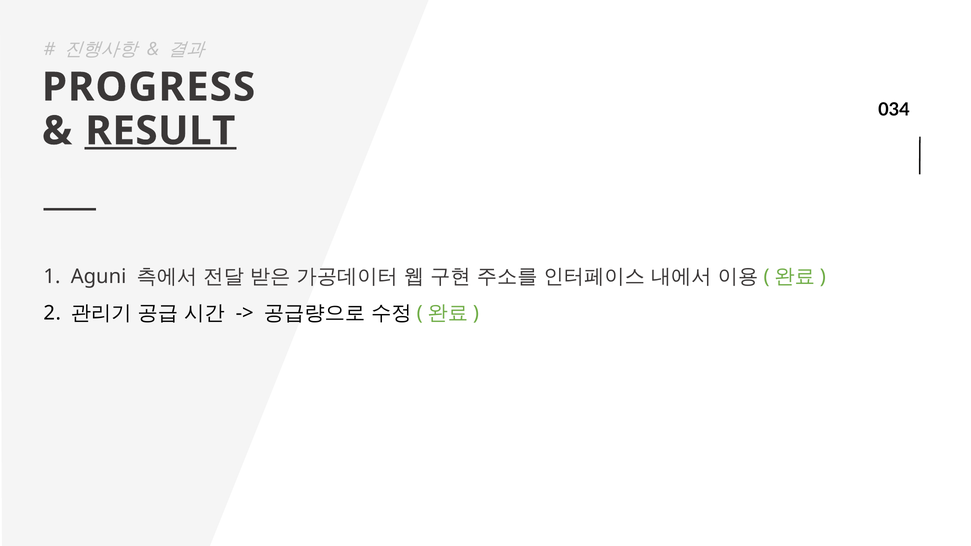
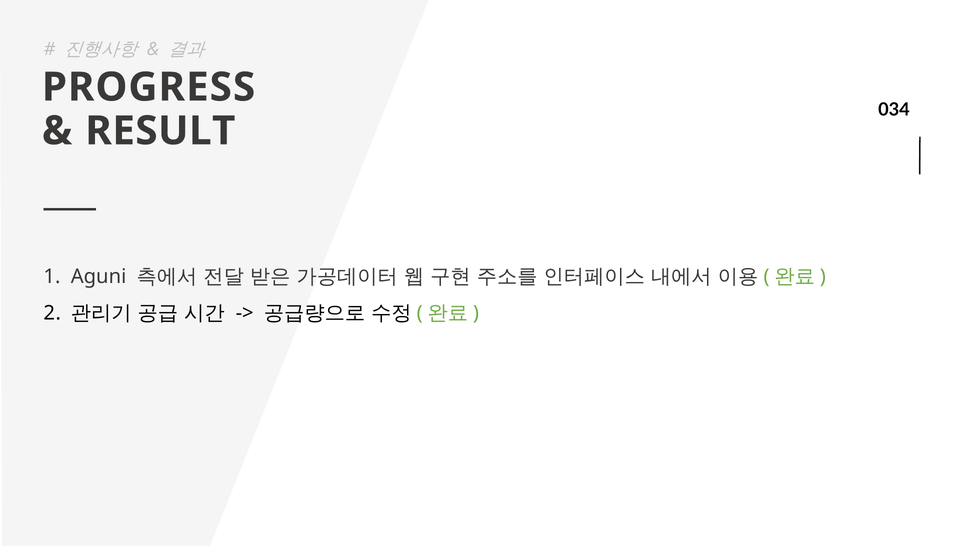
RESULT underline: present -> none
